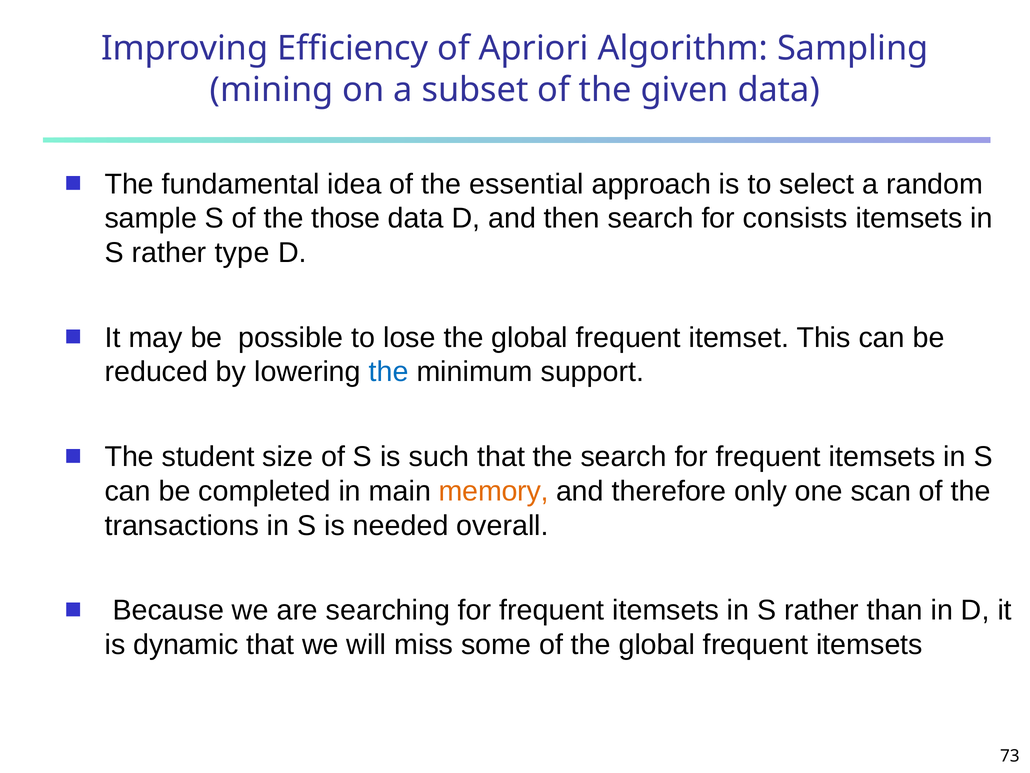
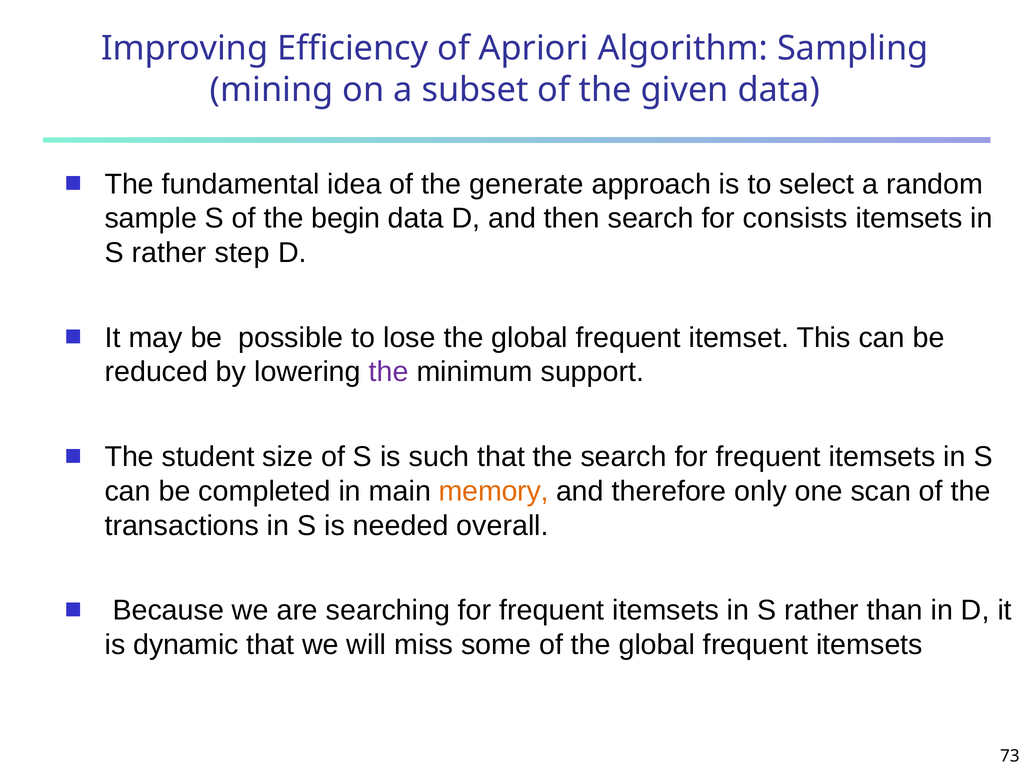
essential: essential -> generate
those: those -> begin
type: type -> step
the at (389, 372) colour: blue -> purple
